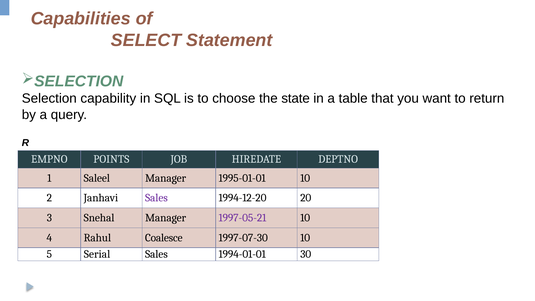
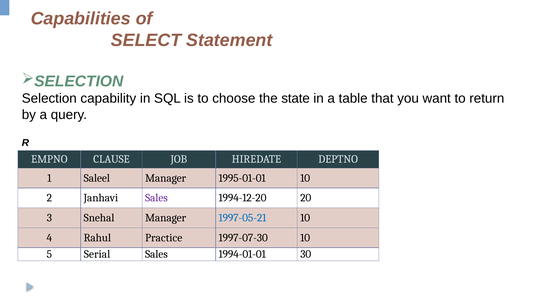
POINTS: POINTS -> CLAUSE
1997-05-21 colour: purple -> blue
Coalesce: Coalesce -> Practice
